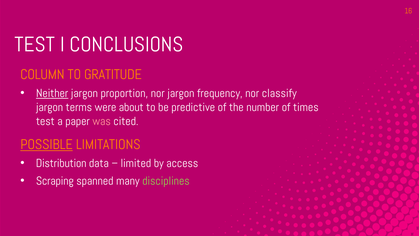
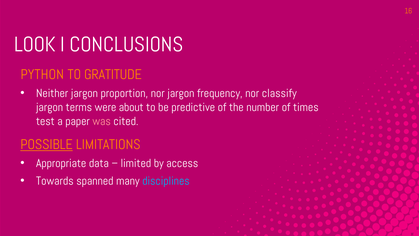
TEST at (35, 44): TEST -> LOOK
COLUMN: COLUMN -> PYTHON
Neither underline: present -> none
Distribution: Distribution -> Appropriate
Scraping: Scraping -> Towards
disciplines colour: light green -> light blue
